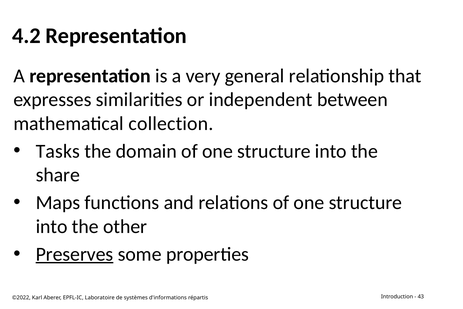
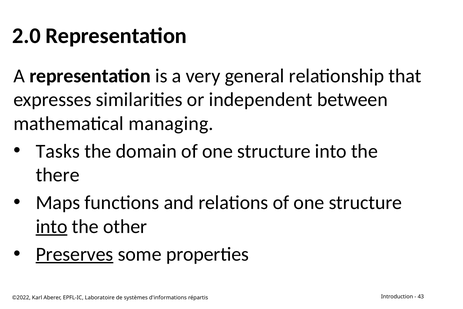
4.2: 4.2 -> 2.0
collection: collection -> managing
share: share -> there
into at (52, 226) underline: none -> present
